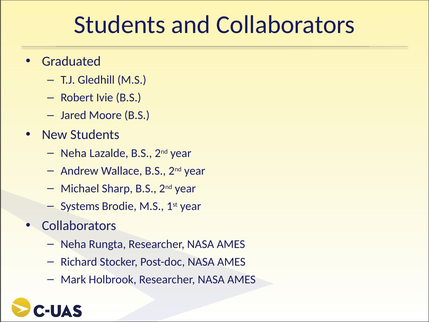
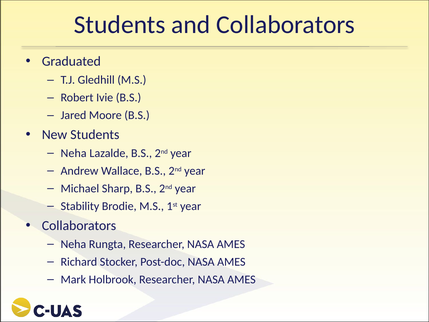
Systems: Systems -> Stability
